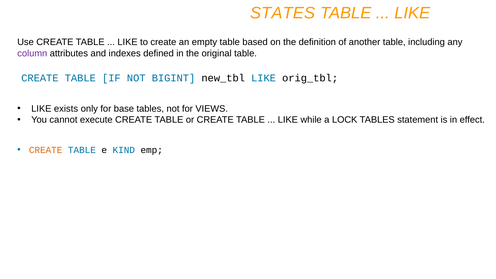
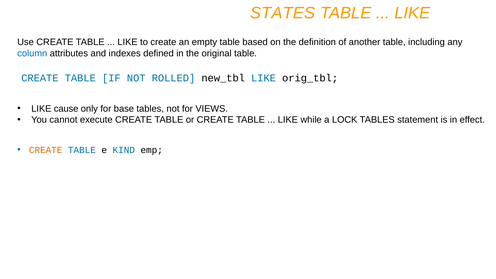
column colour: purple -> blue
BIGINT: BIGINT -> ROLLED
exists: exists -> cause
